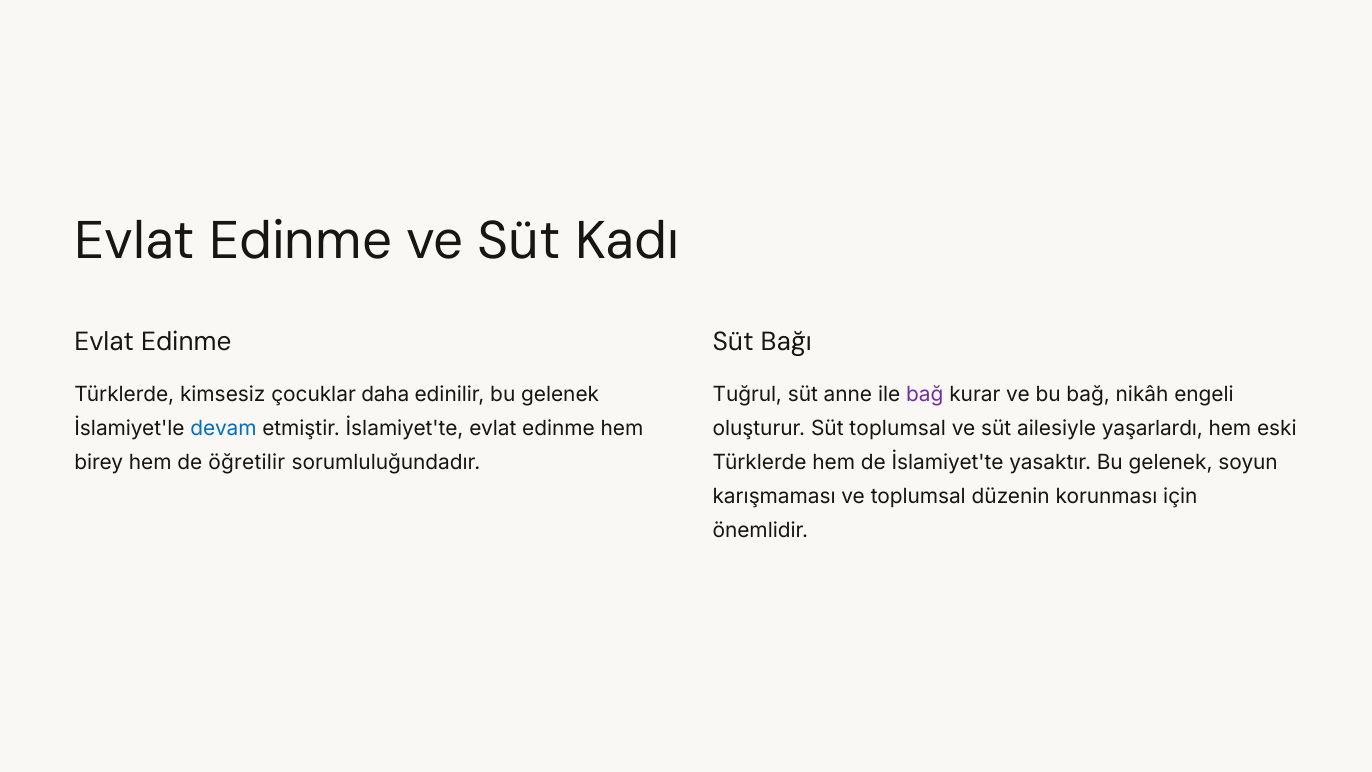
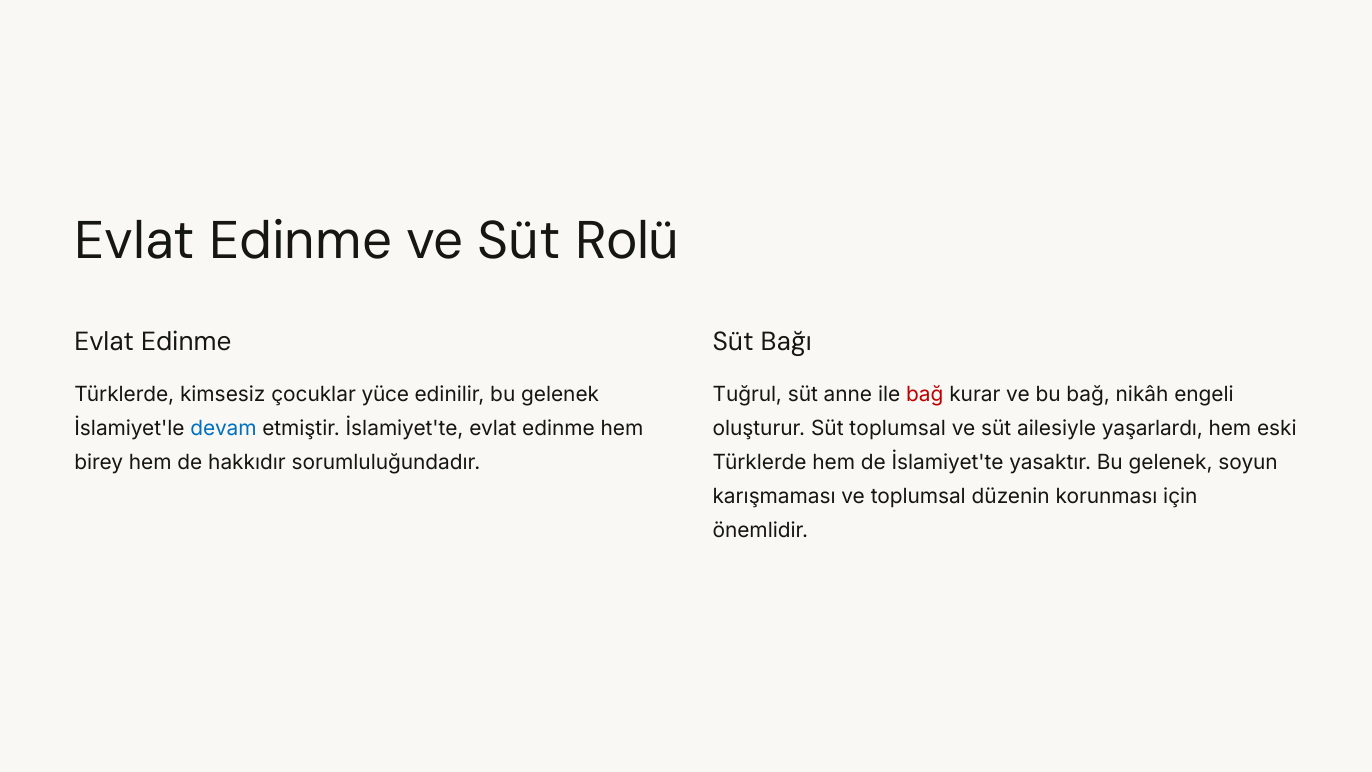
Kadı: Kadı -> Rolü
daha: daha -> yüce
bağ at (925, 395) colour: purple -> red
öğretilir: öğretilir -> hakkıdır
